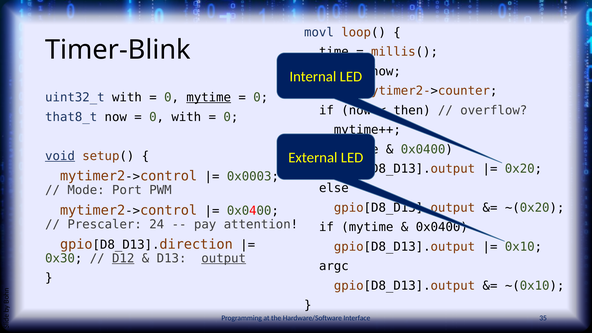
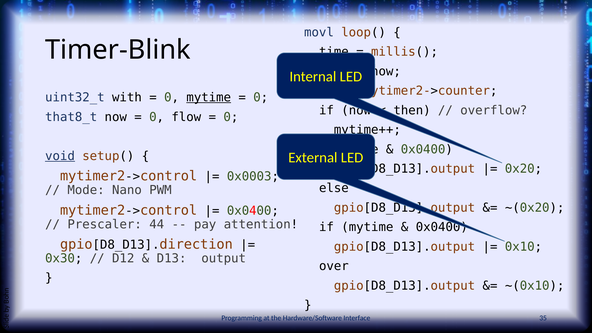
0 with: with -> flow
Port: Port -> Nano
24: 24 -> 44
D12 underline: present -> none
output underline: present -> none
argc: argc -> over
